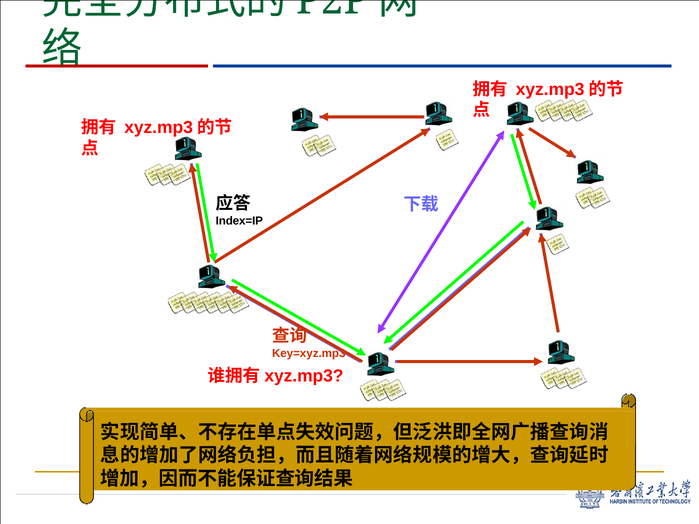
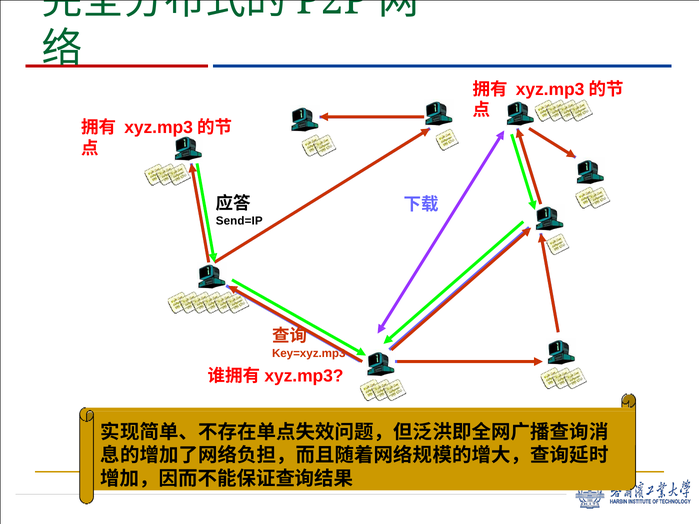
Index=IP: Index=IP -> Send=IP
